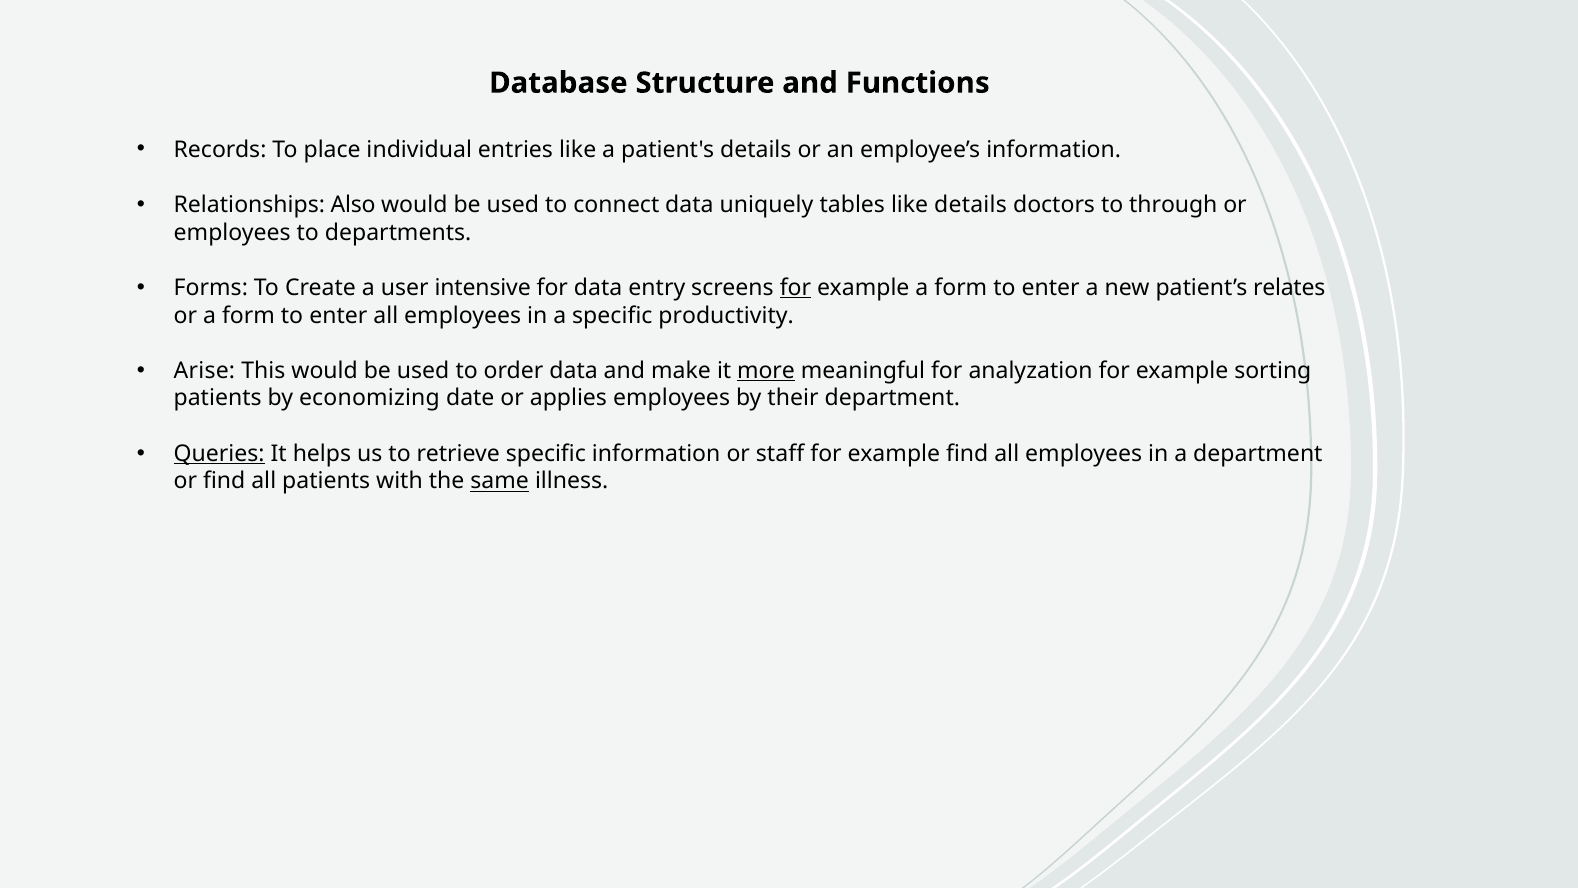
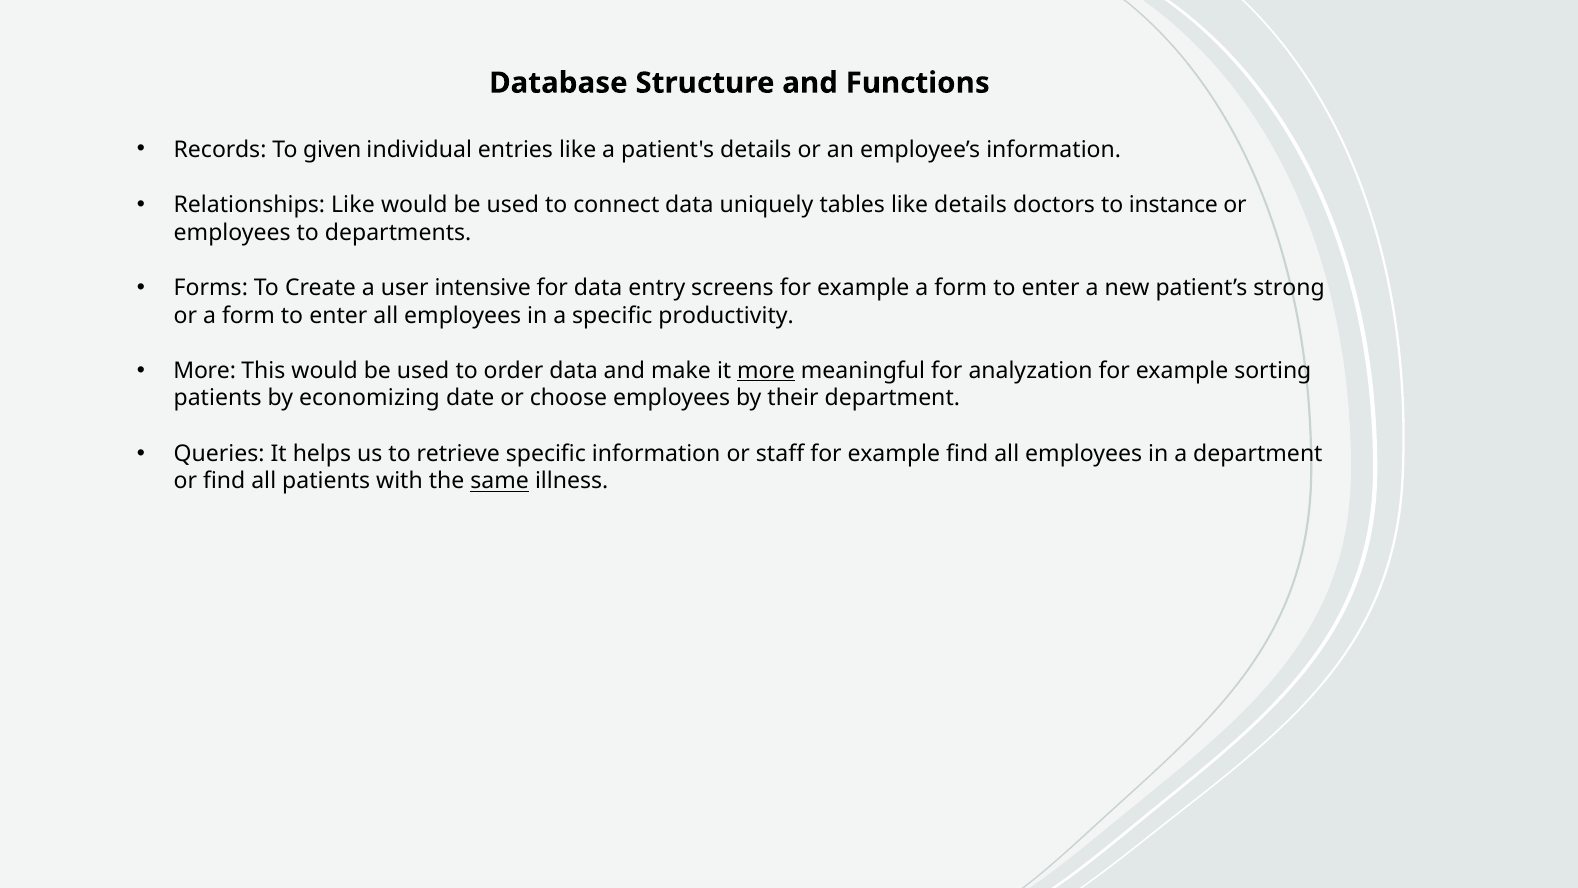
place: place -> given
Relationships Also: Also -> Like
through: through -> instance
for at (795, 288) underline: present -> none
relates: relates -> strong
Arise at (204, 371): Arise -> More
applies: applies -> choose
Queries underline: present -> none
